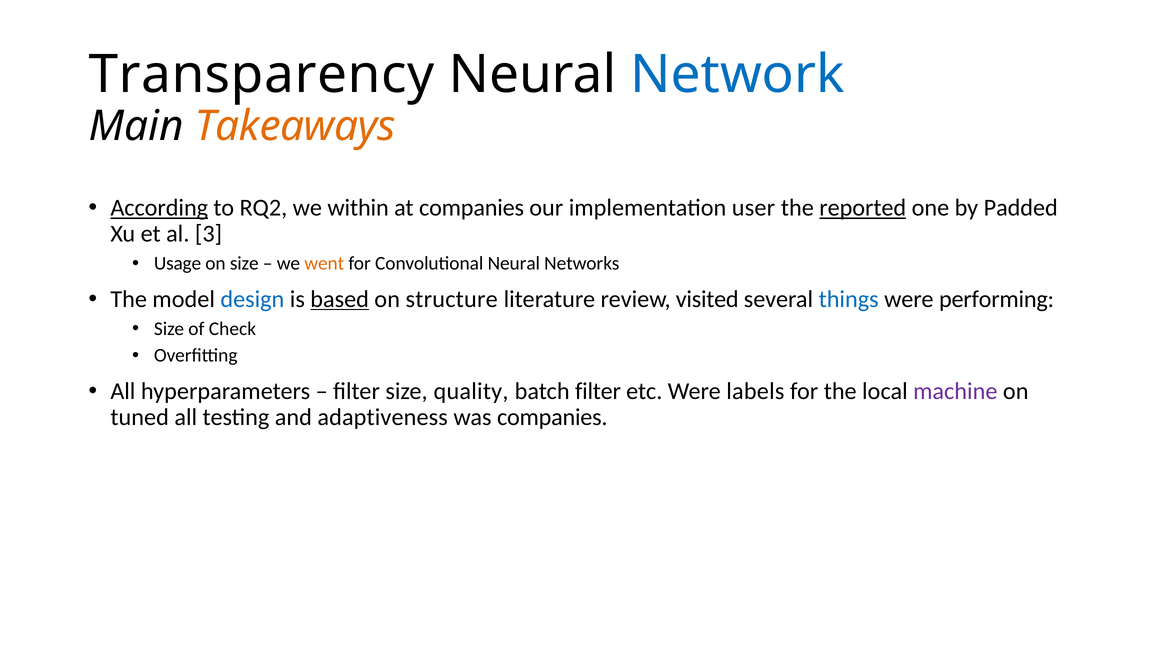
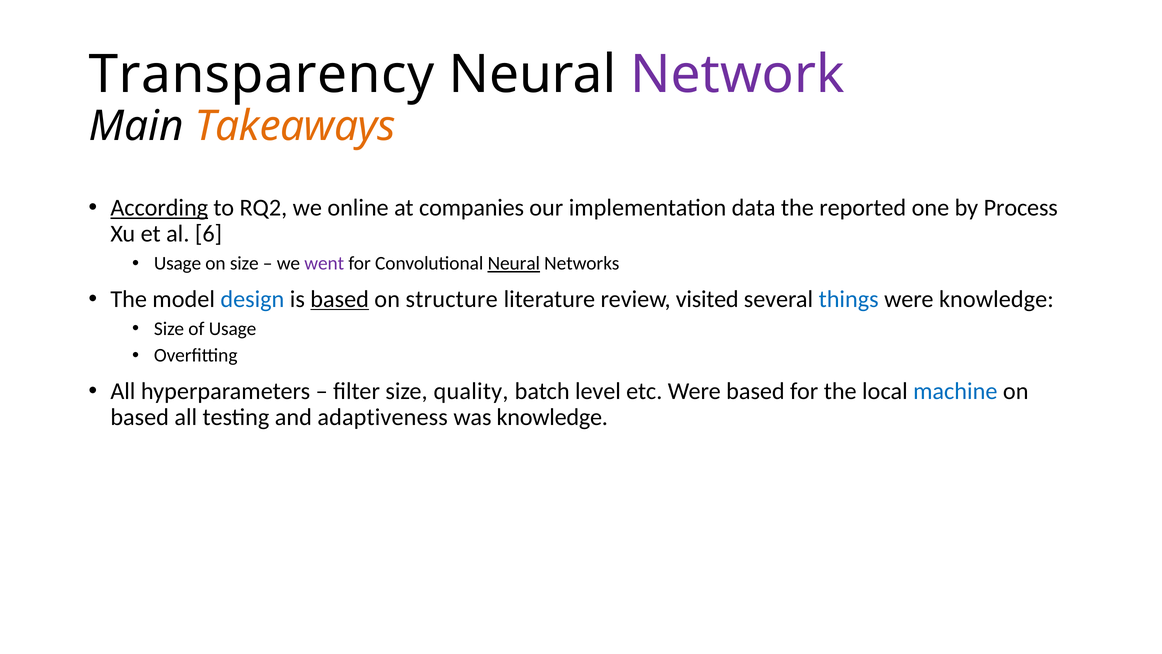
Network colour: blue -> purple
within: within -> online
user: user -> data
reported underline: present -> none
by Padded: Padded -> Process
3: 3 -> 6
went colour: orange -> purple
Neural at (514, 263) underline: none -> present
were performing: performing -> knowledge
of Check: Check -> Usage
batch filter: filter -> level
Were labels: labels -> based
machine colour: purple -> blue
tuned at (140, 417): tuned -> based
was companies: companies -> knowledge
